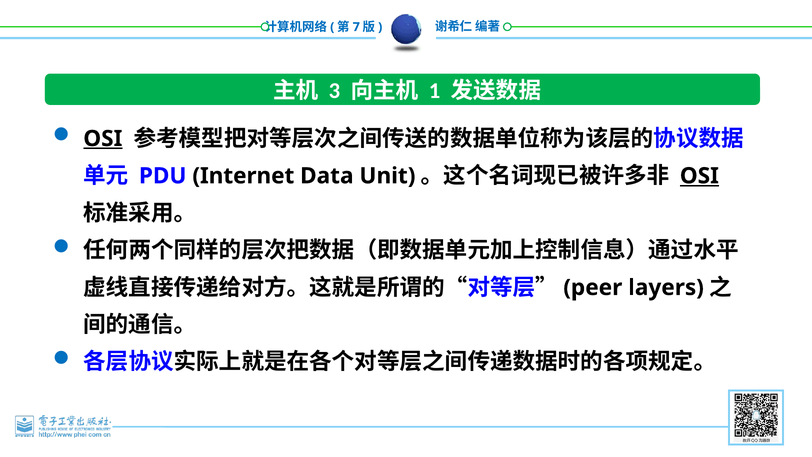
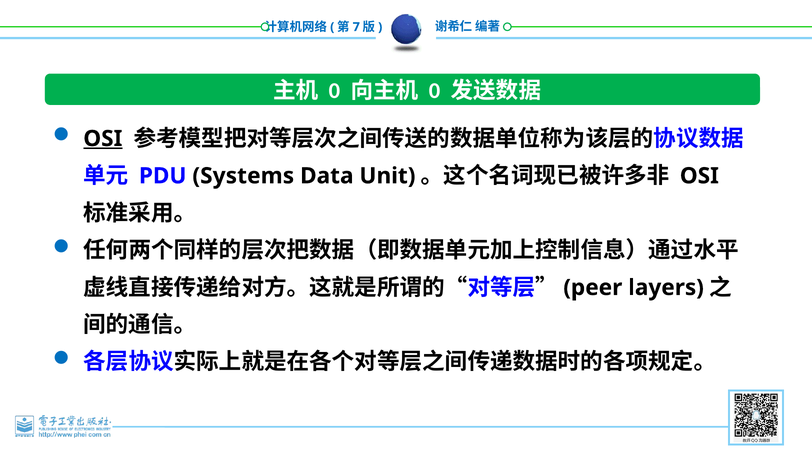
3 at (334, 91): 3 -> 0
1 at (435, 91): 1 -> 0
Internet: Internet -> Systems
OSI at (699, 176) underline: present -> none
